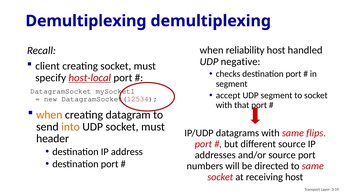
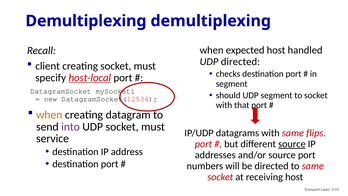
reliability: reliability -> expected
UDP negative: negative -> directed
accept: accept -> should
into colour: orange -> purple
header: header -> service
source at (292, 144) underline: none -> present
